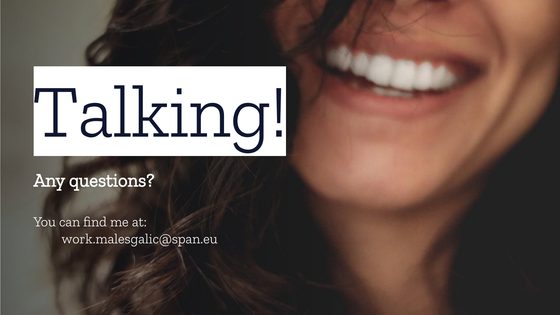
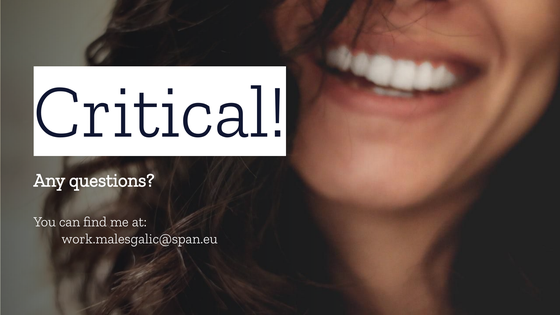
Talking: Talking -> Critical
